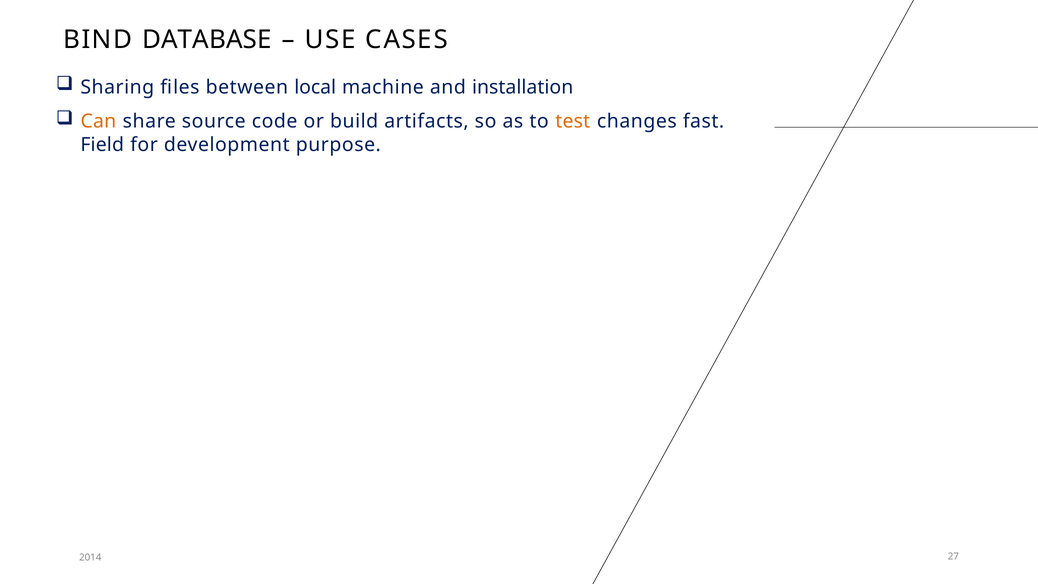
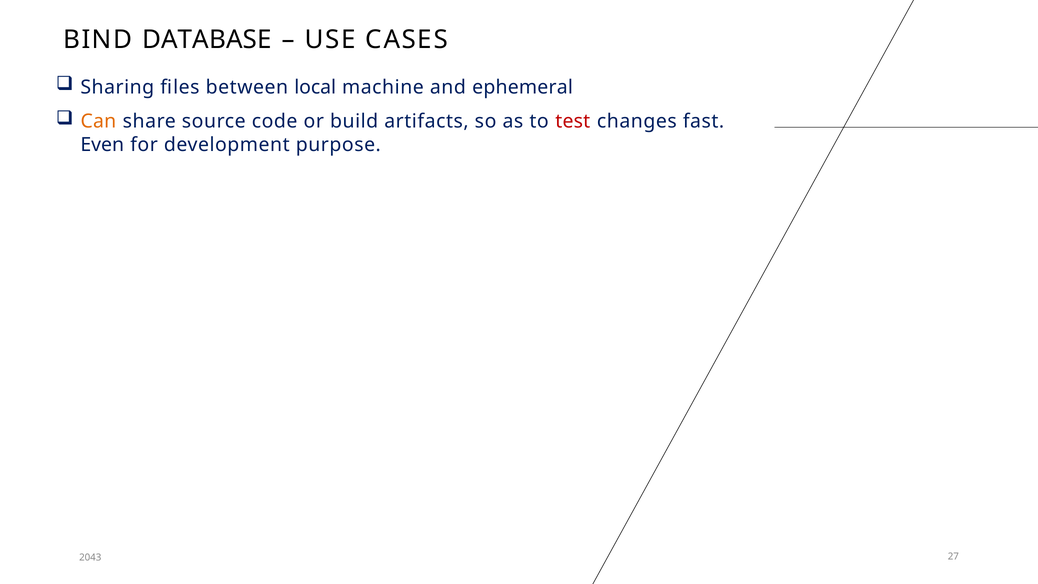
installation: installation -> ephemeral
test colour: orange -> red
Field: Field -> Even
2014: 2014 -> 2043
